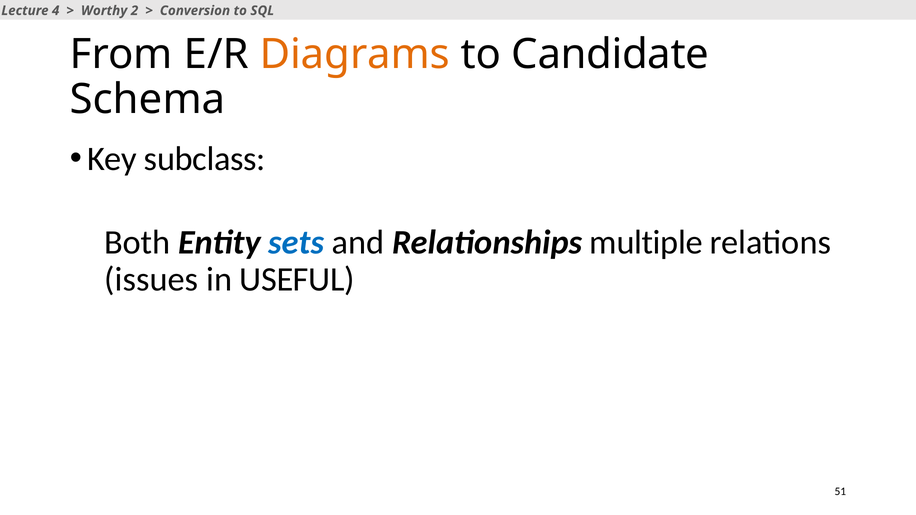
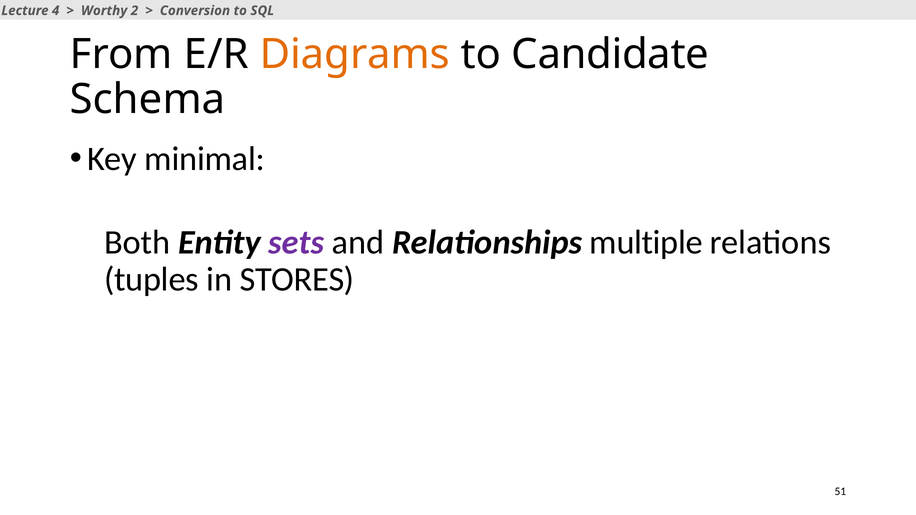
subclass: subclass -> minimal
sets colour: blue -> purple
issues: issues -> tuples
USEFUL: USEFUL -> STORES
